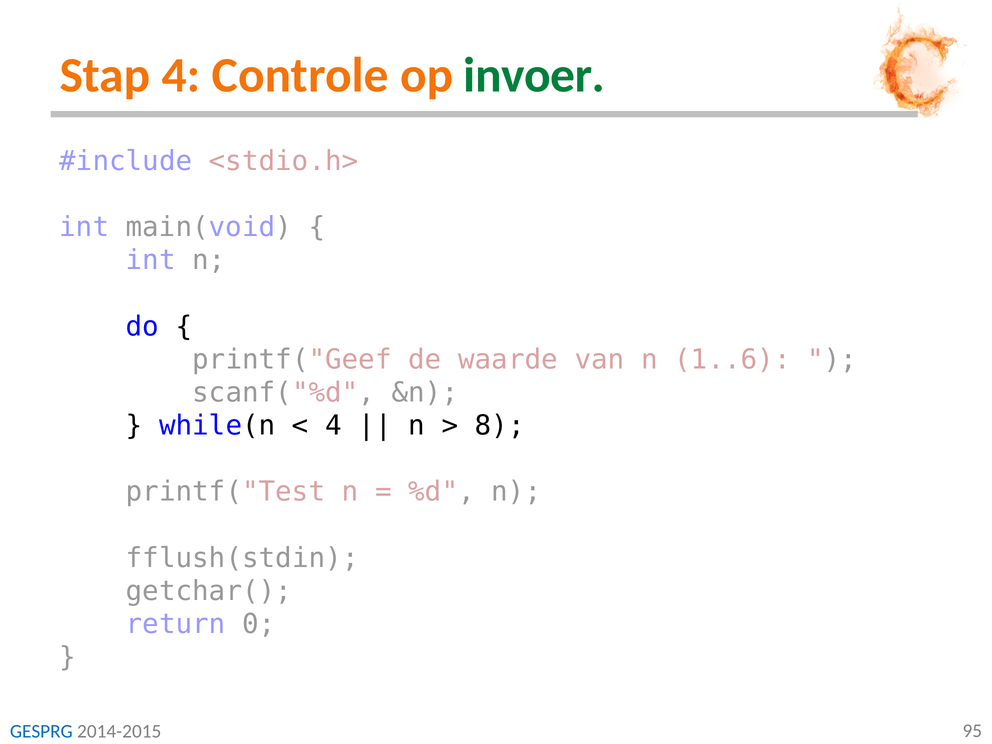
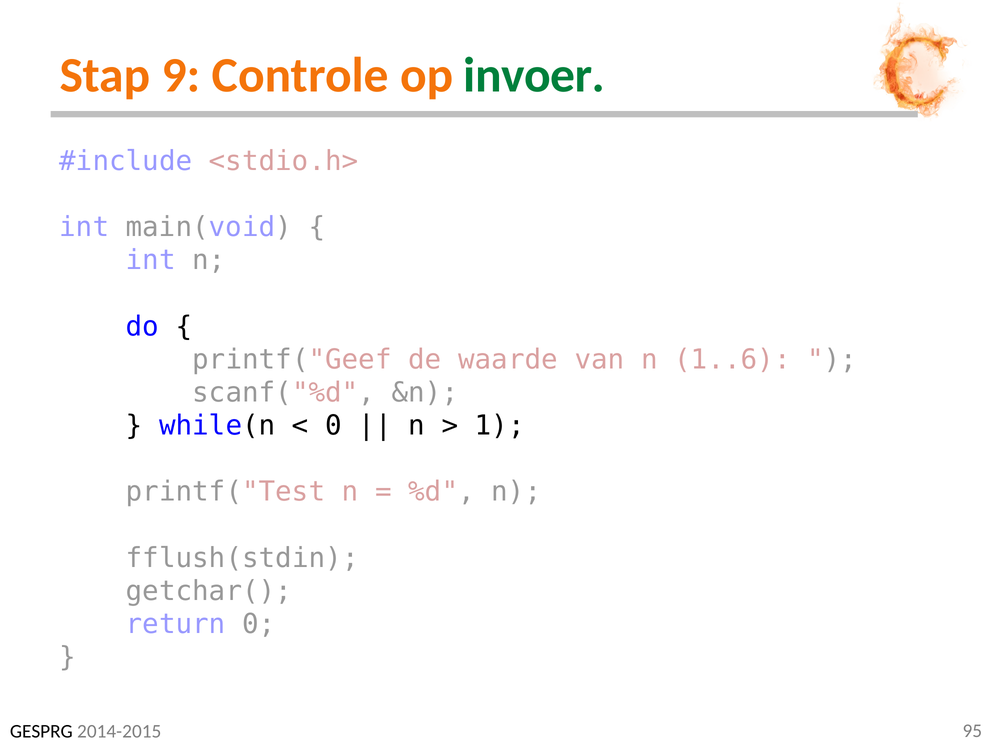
Stap 4: 4 -> 9
4 at (333, 426): 4 -> 0
8: 8 -> 1
GESPRG colour: blue -> black
